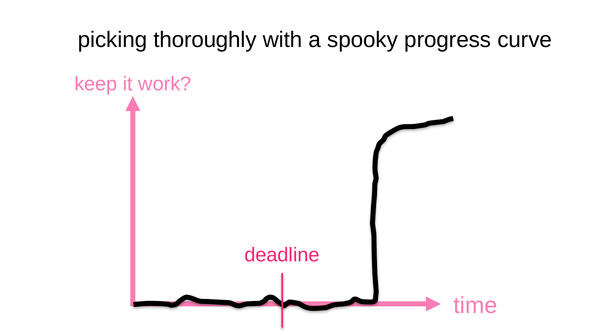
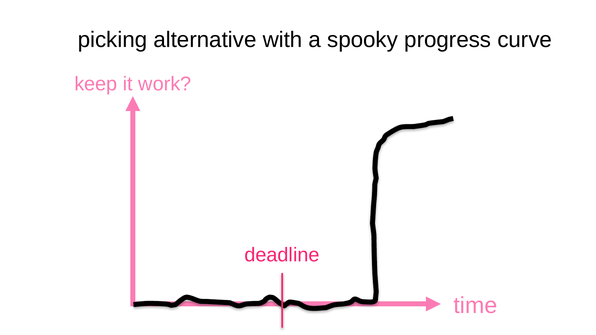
thoroughly: thoroughly -> alternative
